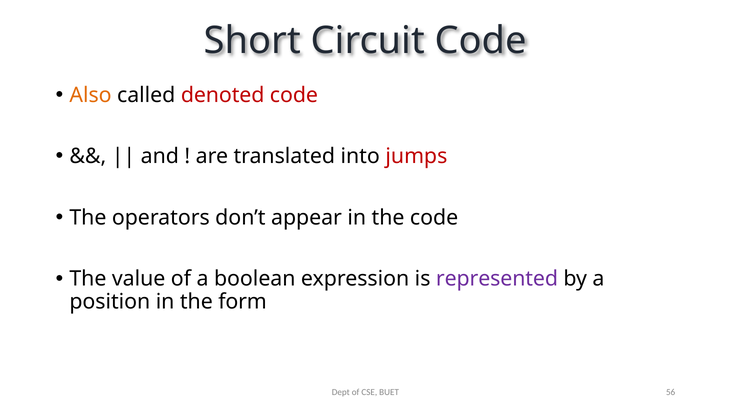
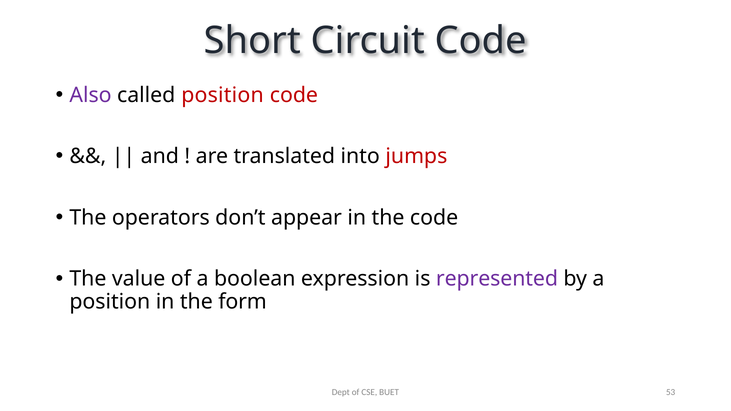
Also colour: orange -> purple
called denoted: denoted -> position
56: 56 -> 53
